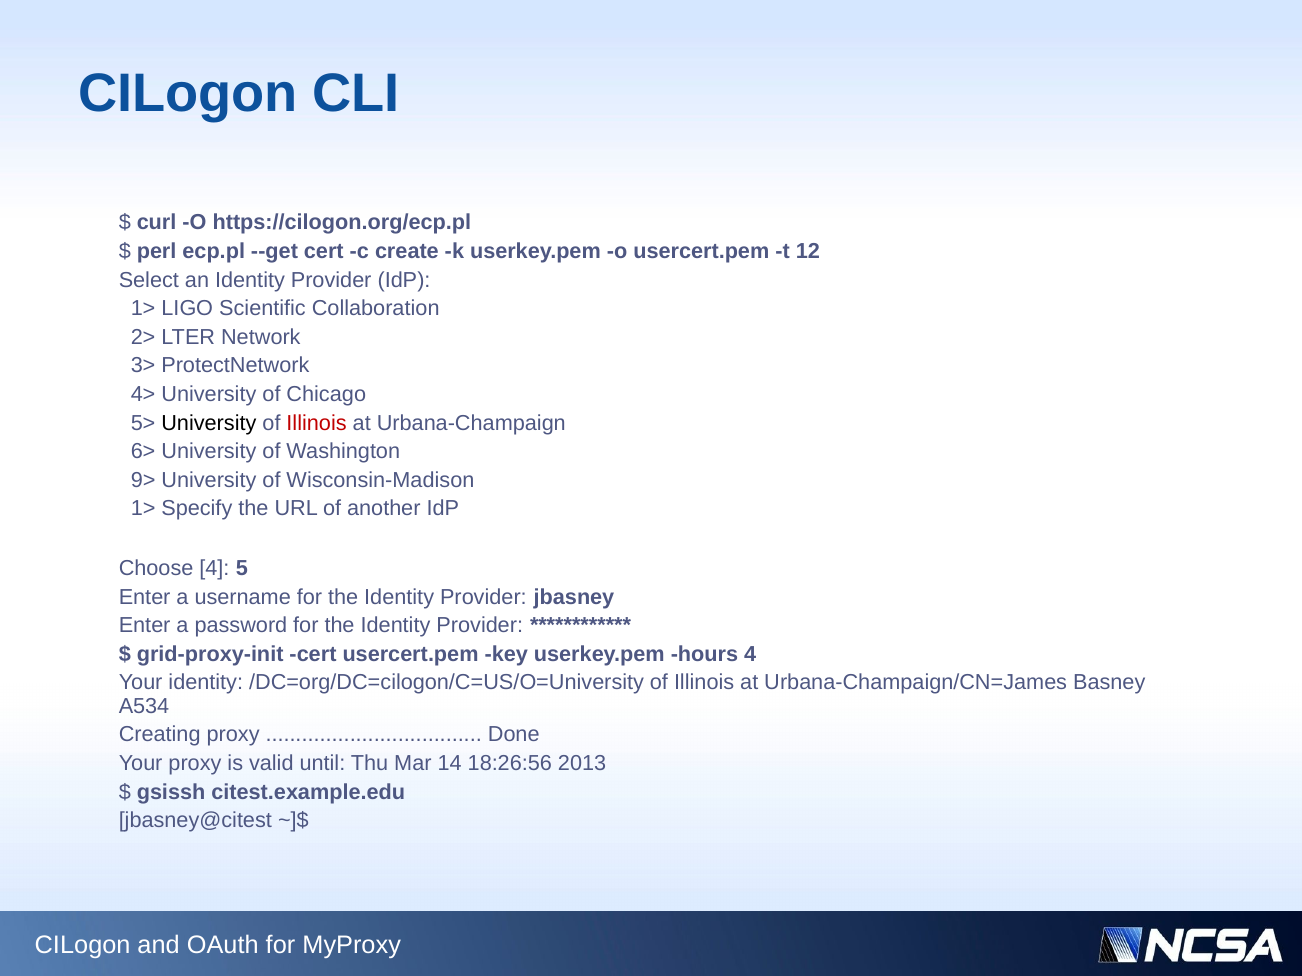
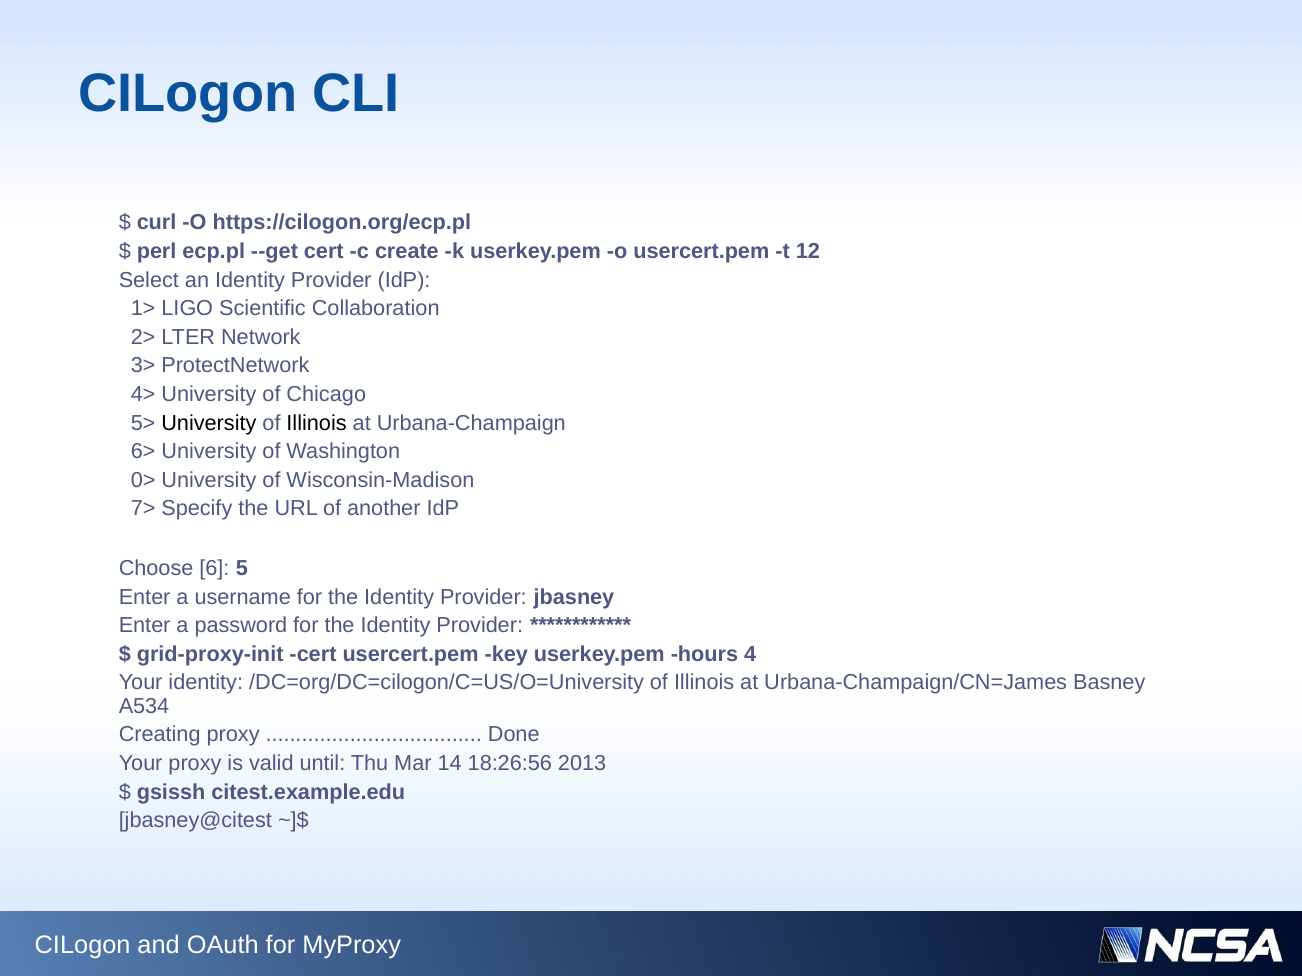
Illinois at (317, 423) colour: red -> black
9>: 9> -> 0>
1> at (143, 509): 1> -> 7>
Choose 4: 4 -> 6
